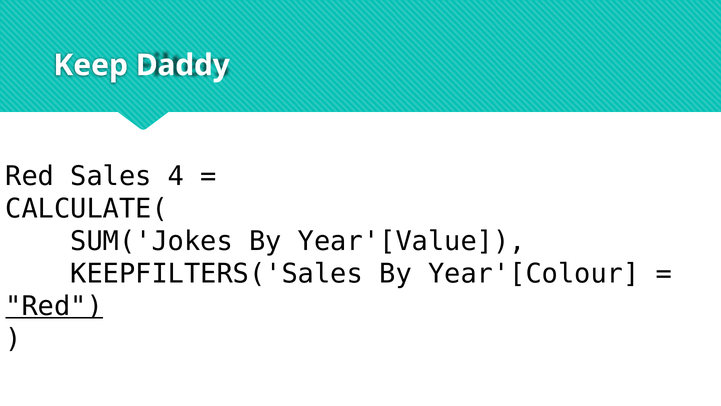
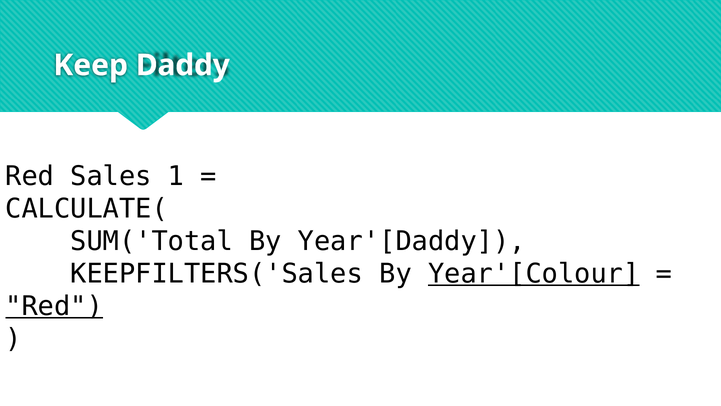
4: 4 -> 1
SUM('Jokes: SUM('Jokes -> SUM('Total
Year'[Value: Year'[Value -> Year'[Daddy
Year'[Colour underline: none -> present
